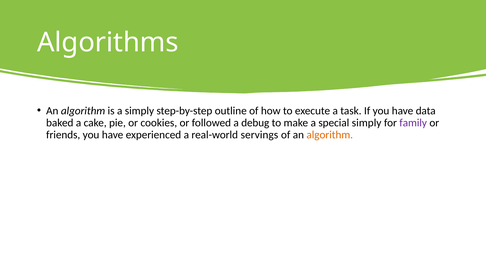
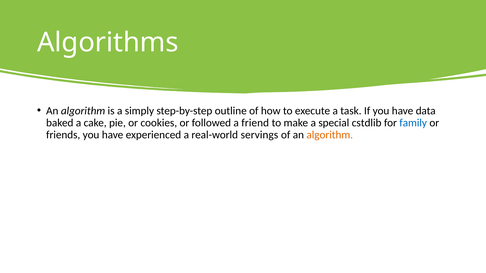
debug: debug -> friend
special simply: simply -> cstdlib
family colour: purple -> blue
